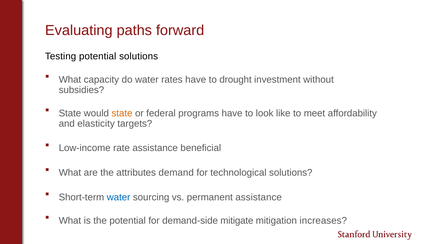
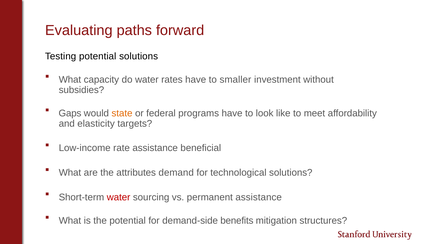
drought: drought -> smaller
State at (70, 113): State -> Gaps
water at (119, 197) colour: blue -> red
mitigate: mitigate -> benefits
increases: increases -> structures
